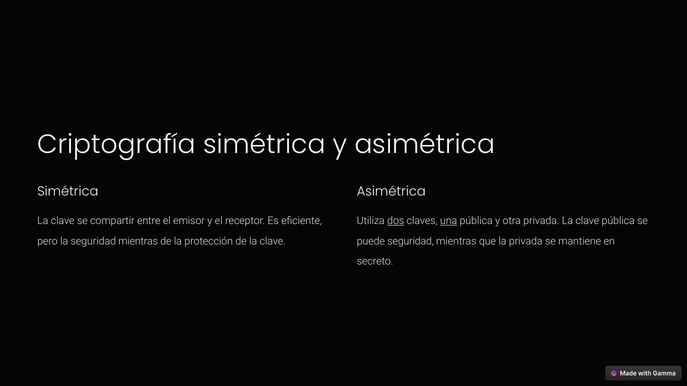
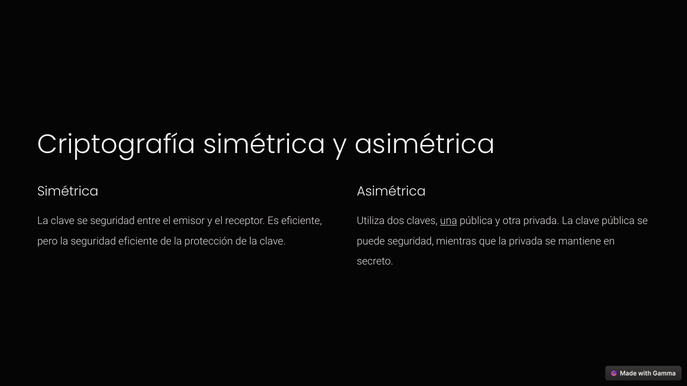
se compartir: compartir -> seguridad
dos underline: present -> none
la seguridad mientras: mientras -> eficiente
